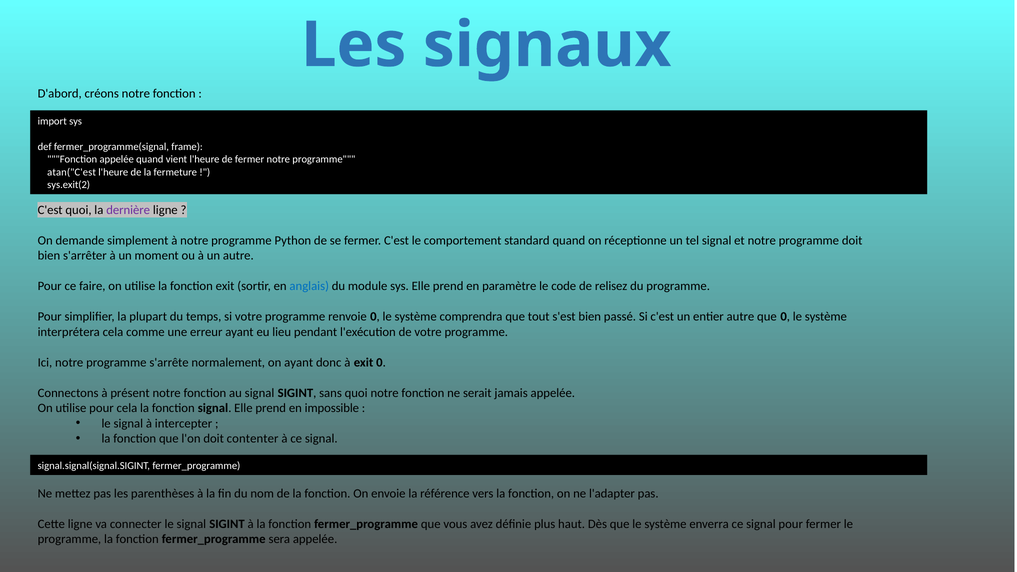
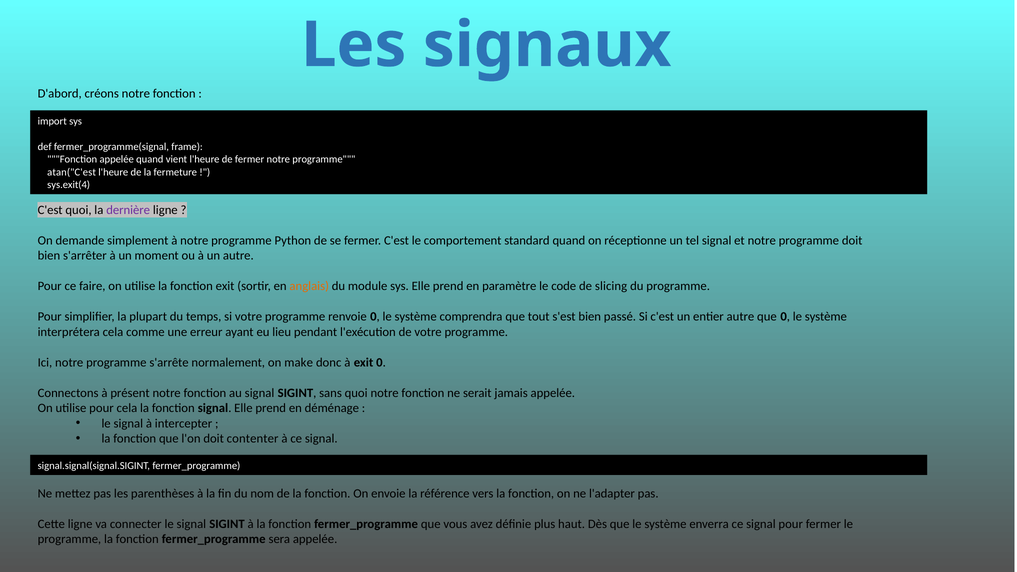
sys.exit(2: sys.exit(2 -> sys.exit(4
anglais colour: blue -> orange
relisez: relisez -> slicing
on ayant: ayant -> make
impossible: impossible -> déménage
